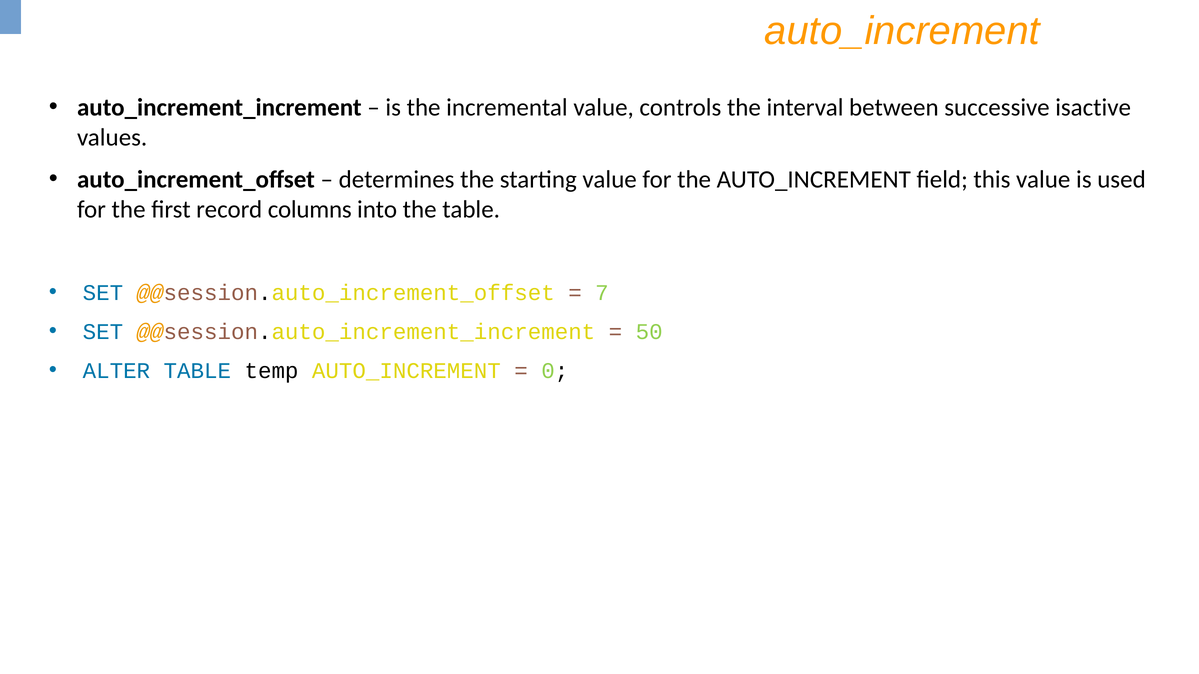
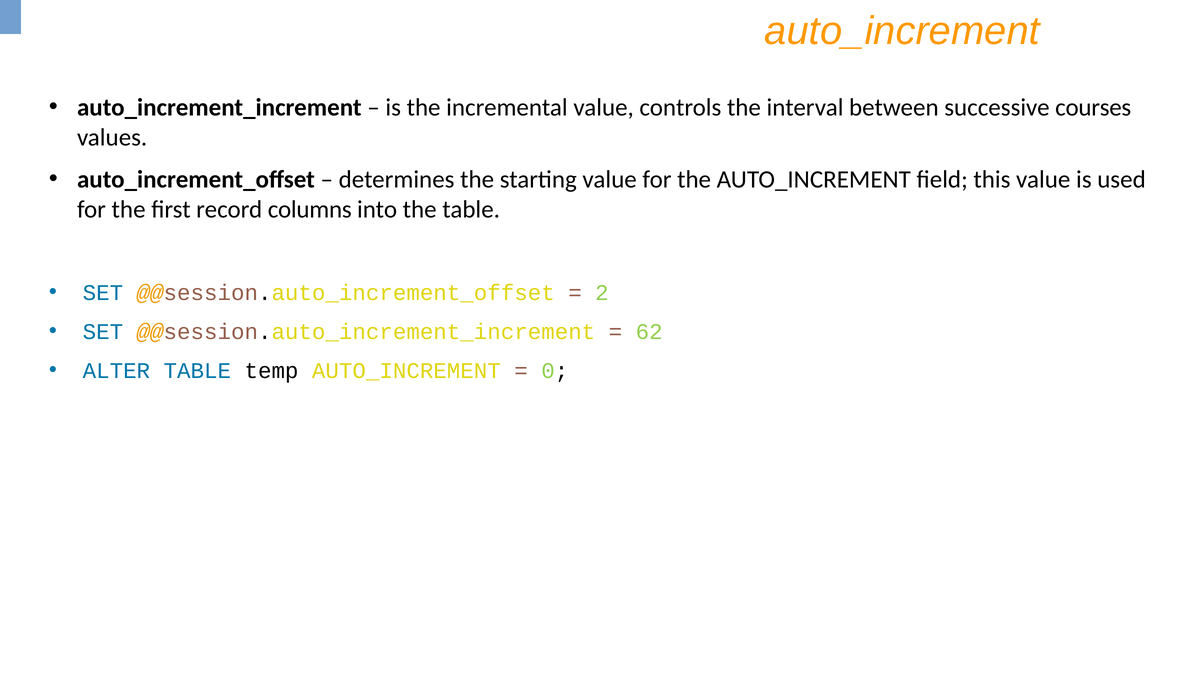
isactive: isactive -> courses
7: 7 -> 2
50: 50 -> 62
